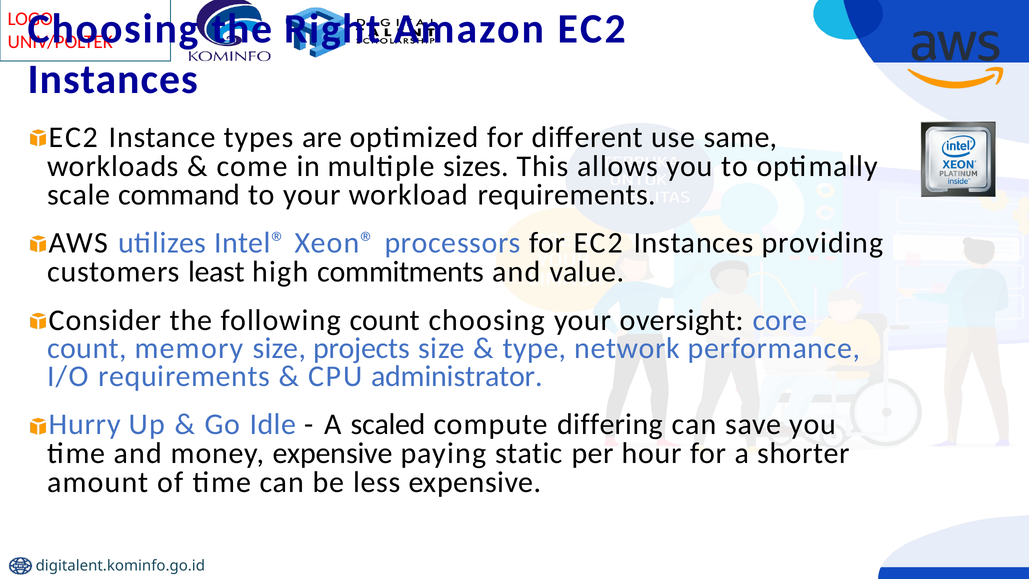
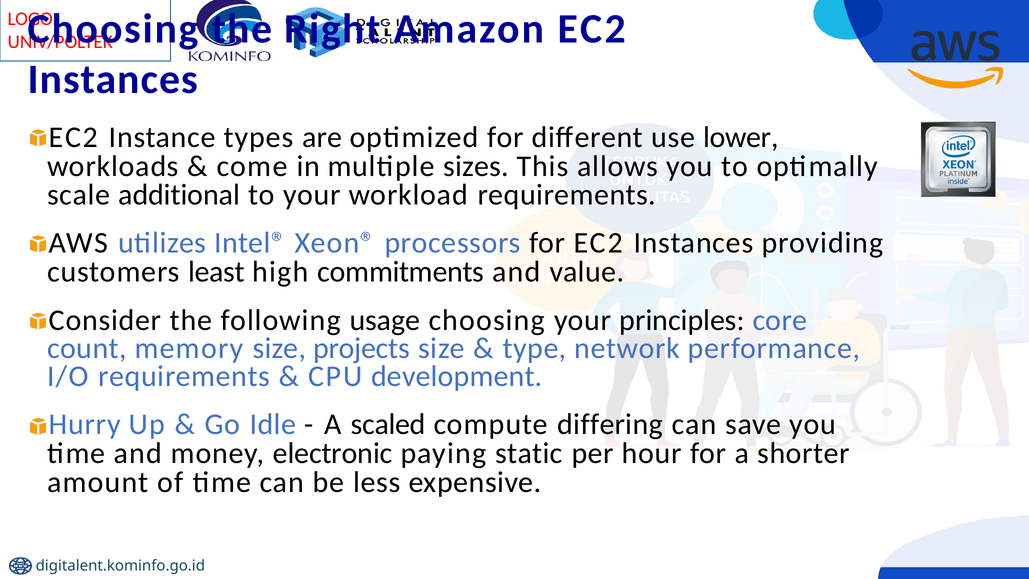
same: same -> lower
command: command -> additional
following count: count -> usage
oversight: oversight -> principles
administrator: administrator -> development
money expensive: expensive -> electronic
